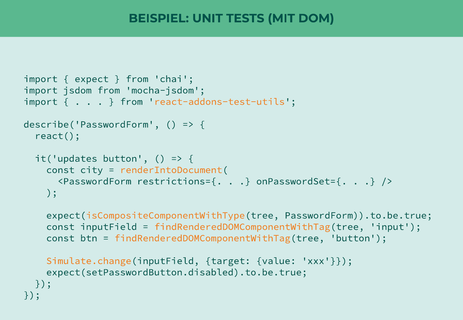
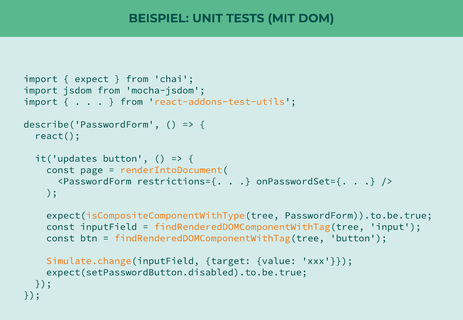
city: city -> page
